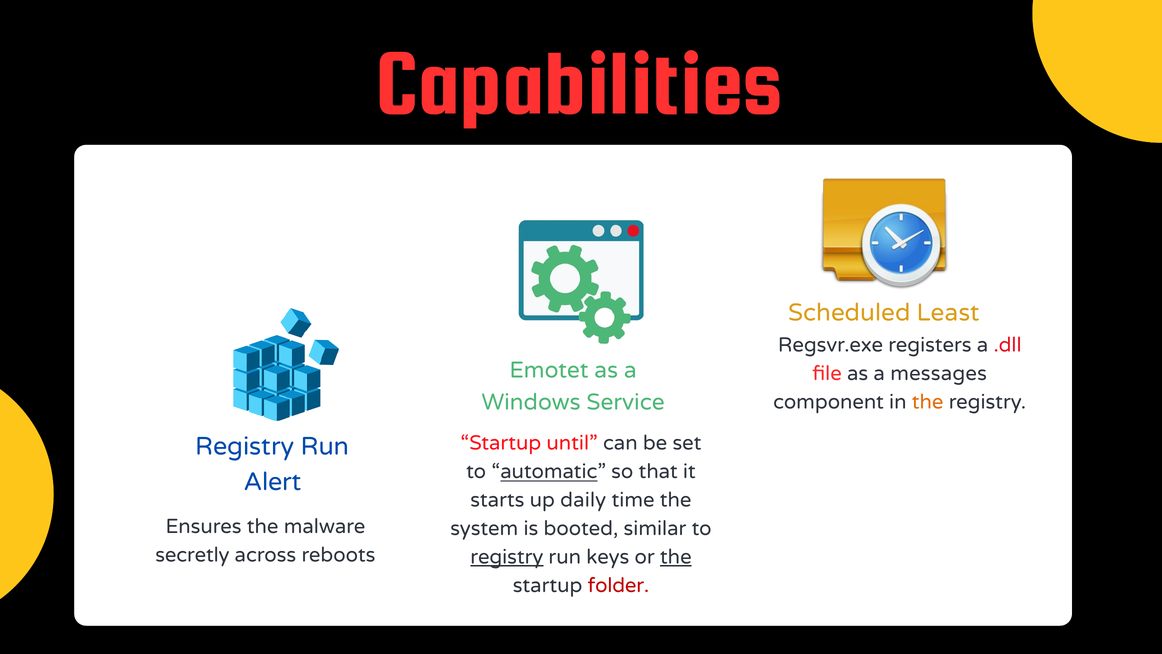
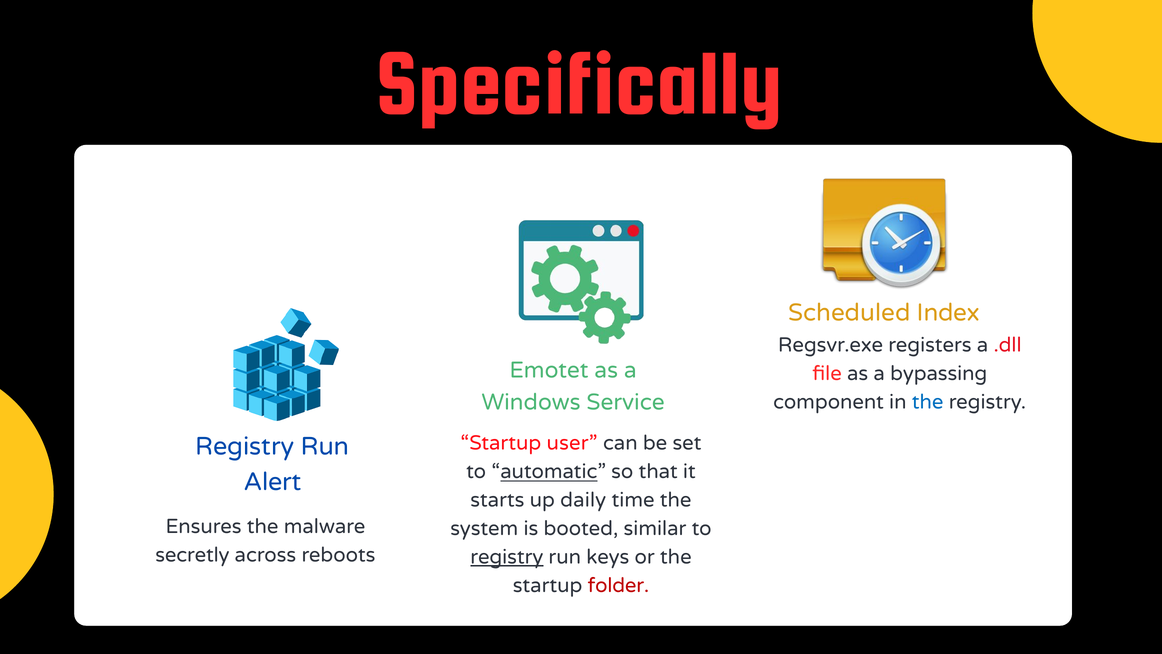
Capabilities: Capabilities -> Specifically
Least: Least -> Index
messages: messages -> bypassing
the at (928, 402) colour: orange -> blue
until: until -> user
the at (676, 557) underline: present -> none
